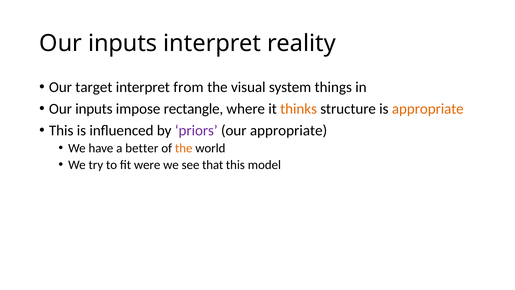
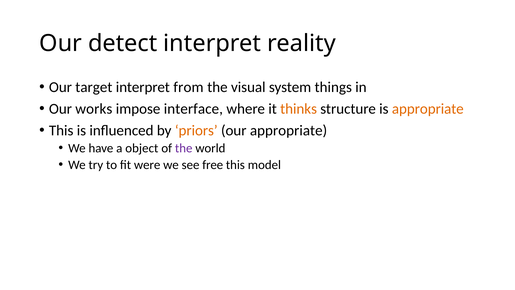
inputs at (123, 43): inputs -> detect
inputs at (94, 109): inputs -> works
rectangle: rectangle -> interface
priors colour: purple -> orange
better: better -> object
the at (184, 148) colour: orange -> purple
that: that -> free
